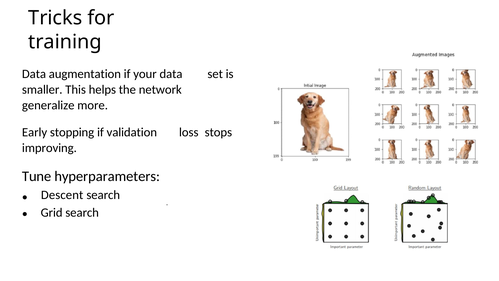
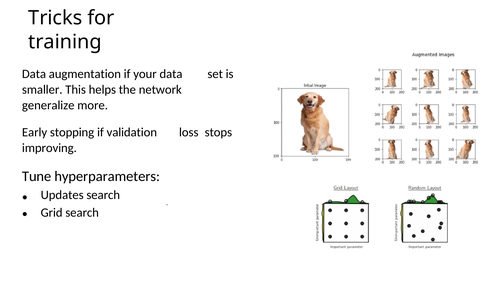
Descent: Descent -> Updates
